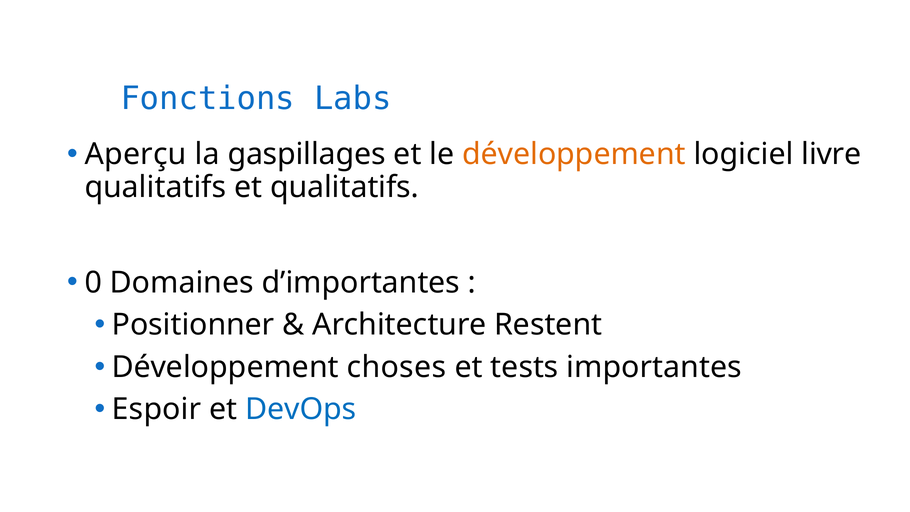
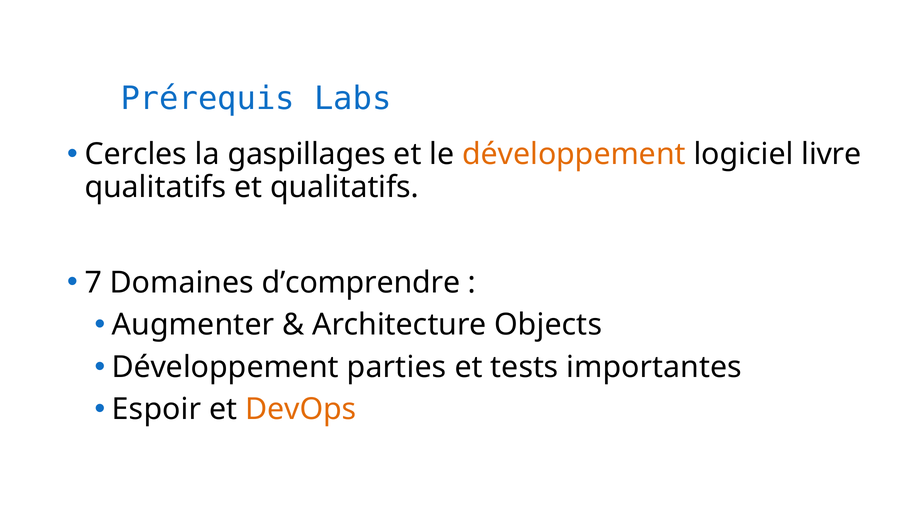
Fonctions: Fonctions -> Prérequis
Aperçu: Aperçu -> Cercles
0: 0 -> 7
d’importantes: d’importantes -> d’comprendre
Positionner: Positionner -> Augmenter
Restent: Restent -> Objects
choses: choses -> parties
DevOps colour: blue -> orange
